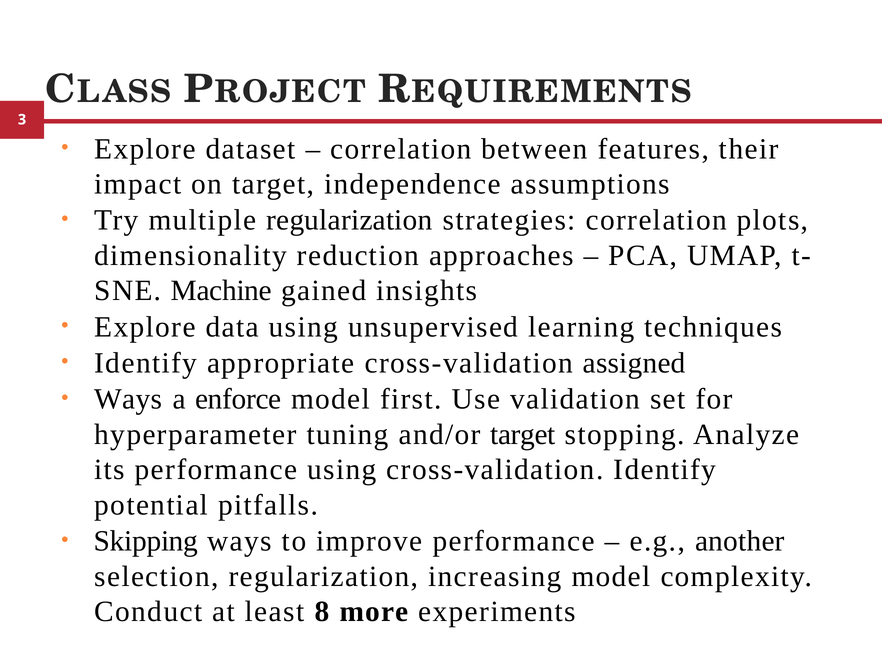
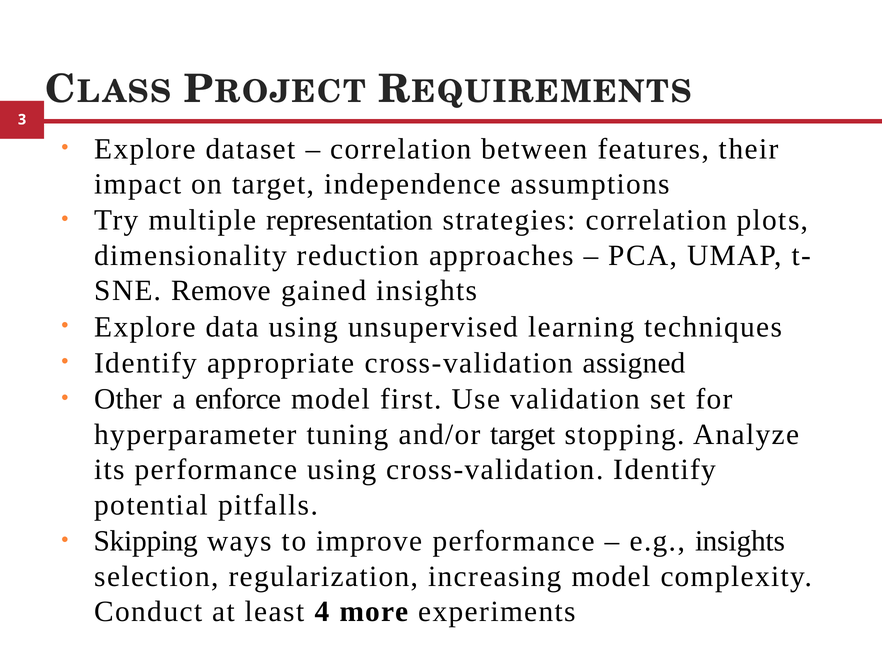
multiple regularization: regularization -> representation
Machine: Machine -> Remove
Ways at (128, 400): Ways -> Other
e.g another: another -> insights
8: 8 -> 4
